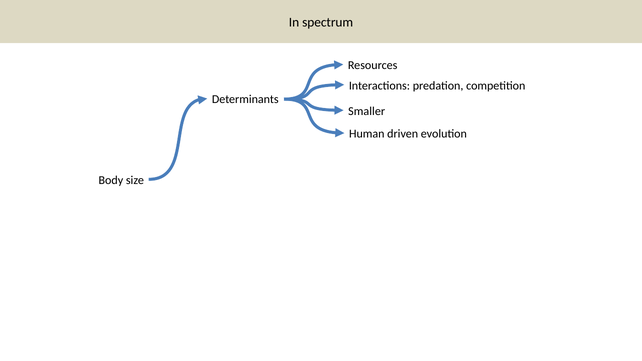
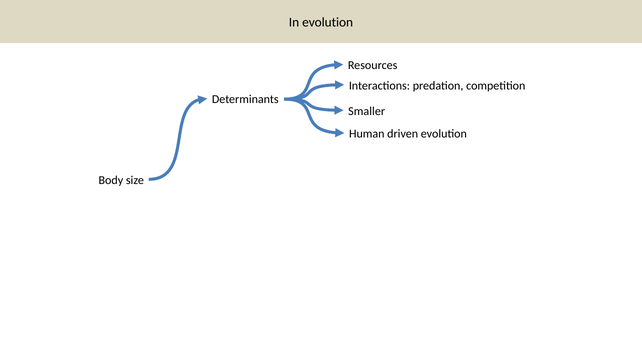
In spectrum: spectrum -> evolution
